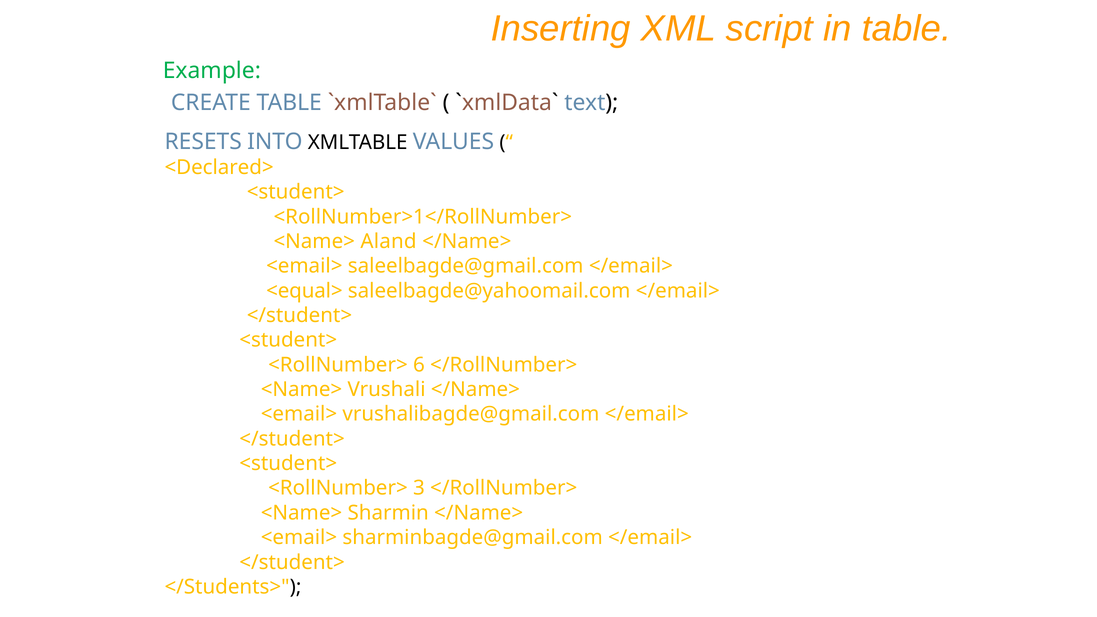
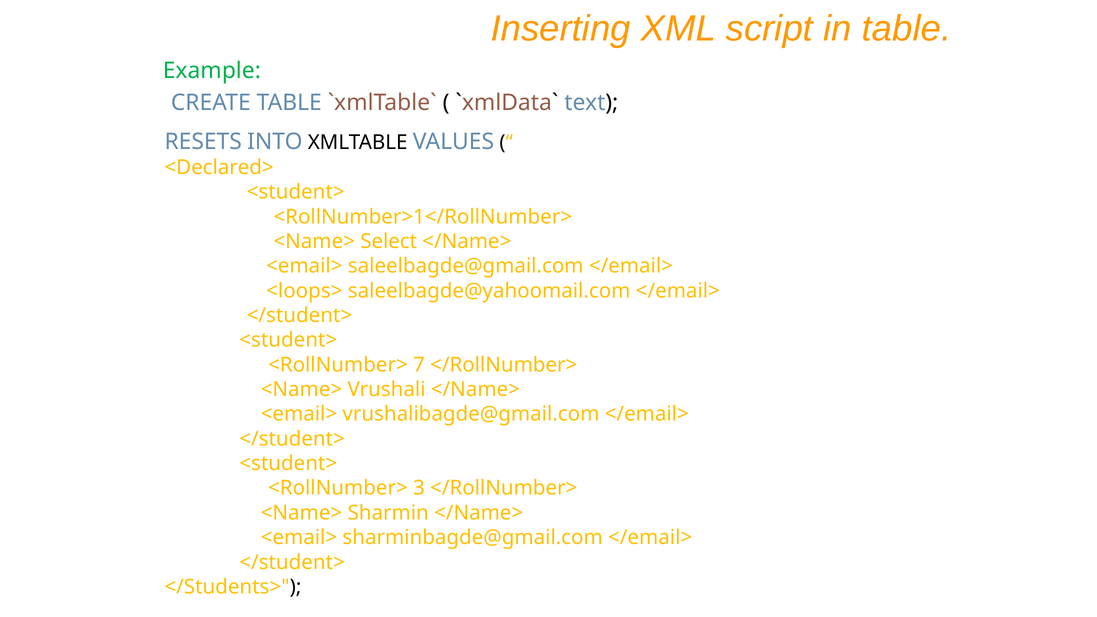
Aland: Aland -> Select
<equal>: <equal> -> <loops>
6: 6 -> 7
